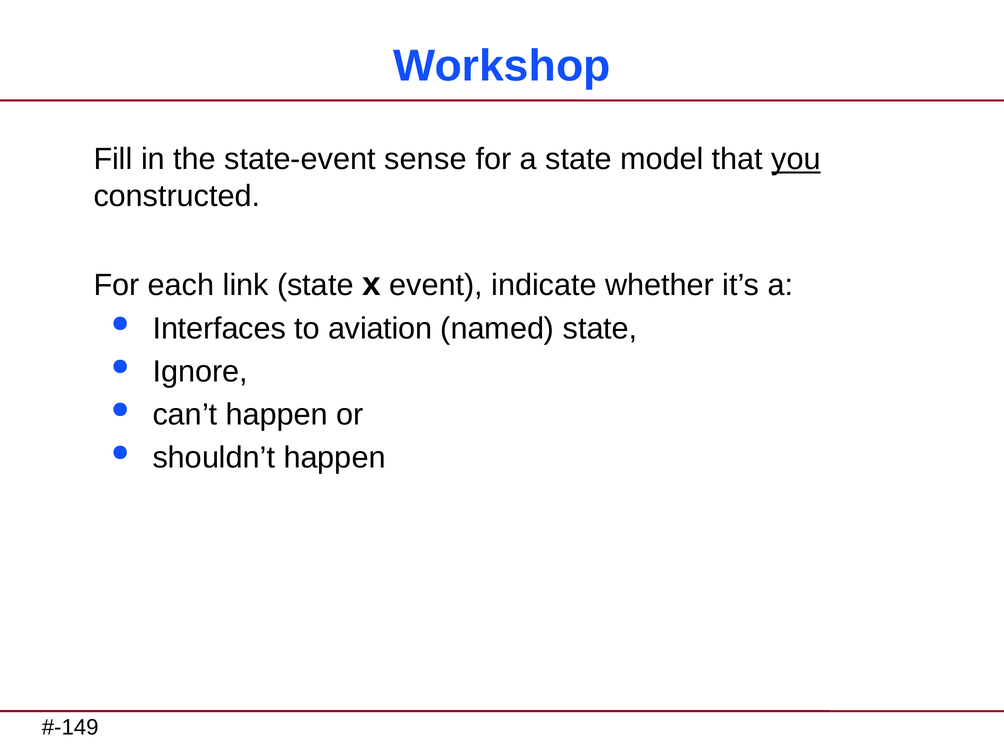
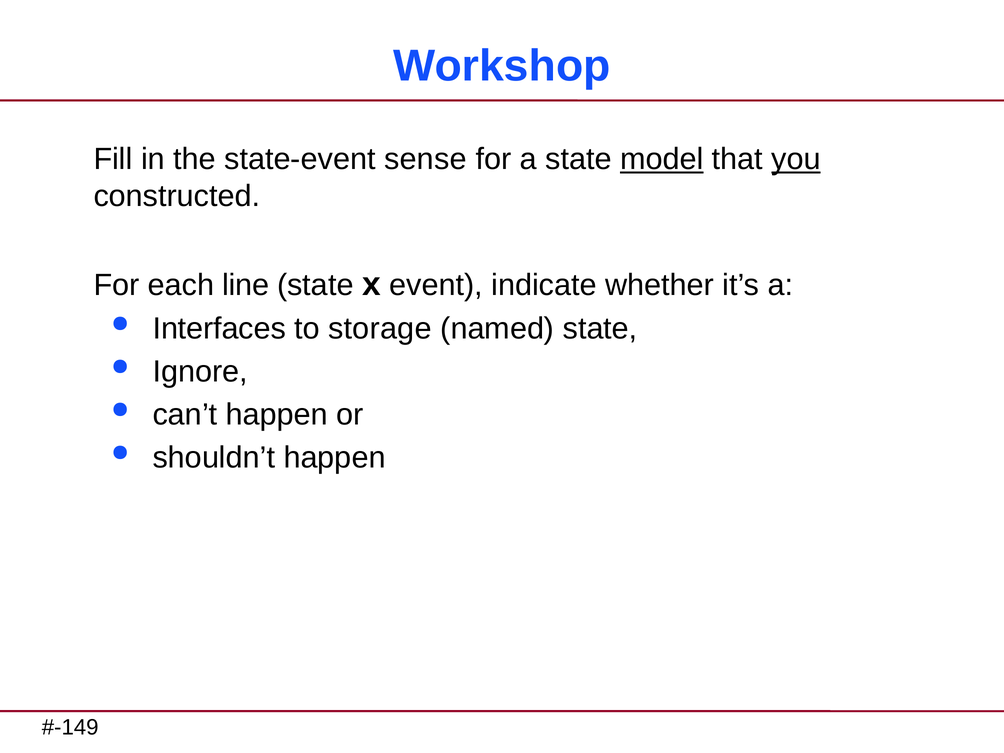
model underline: none -> present
link: link -> line
aviation: aviation -> storage
